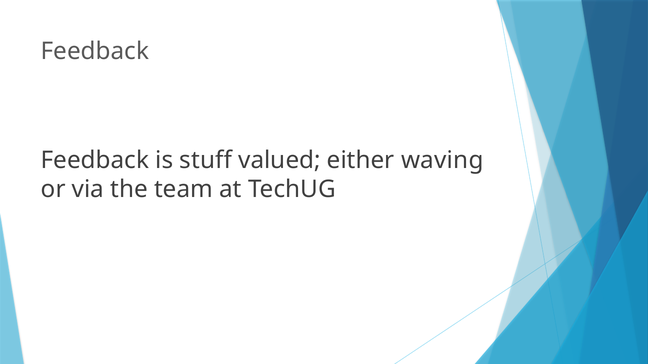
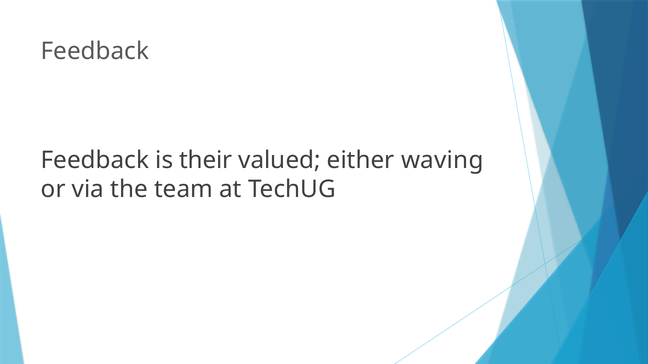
stuff: stuff -> their
